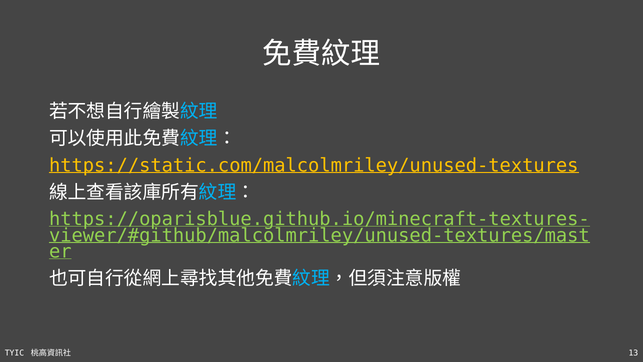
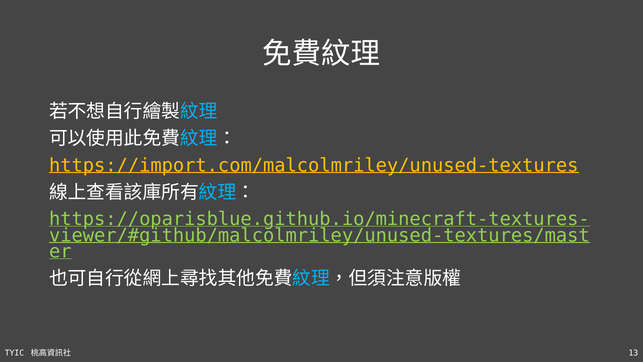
https://static.com/malcolmriley/unused-textures: https://static.com/malcolmriley/unused-textures -> https://import.com/malcolmriley/unused-textures
